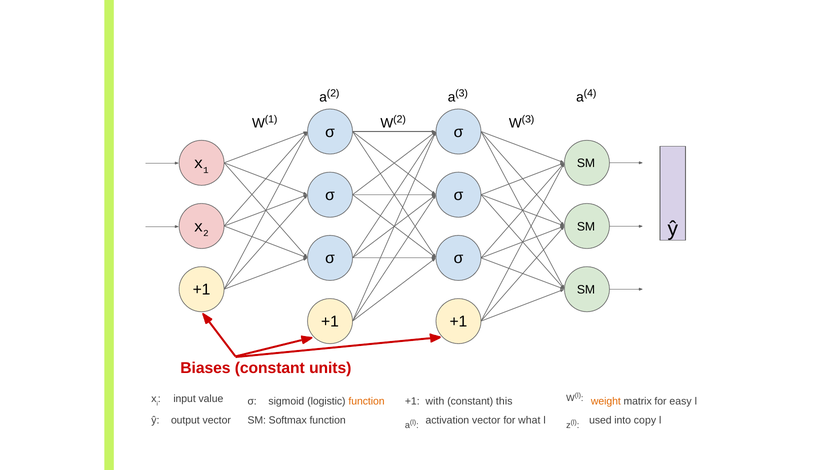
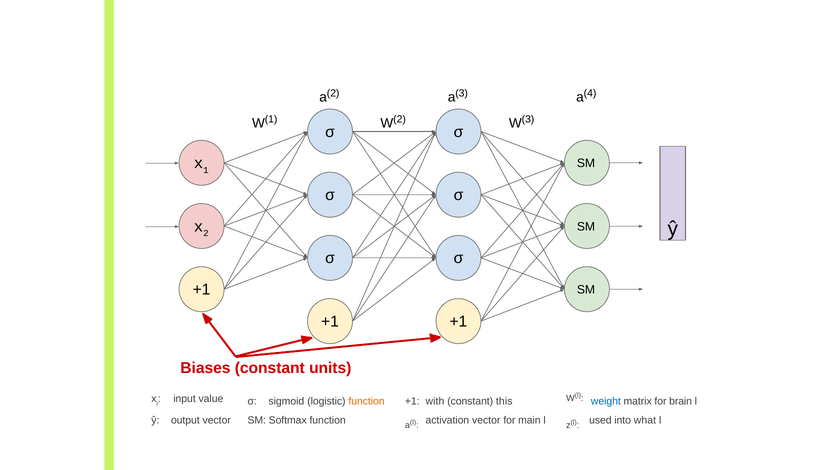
weight colour: orange -> blue
easy: easy -> brain
what: what -> main
copy: copy -> what
